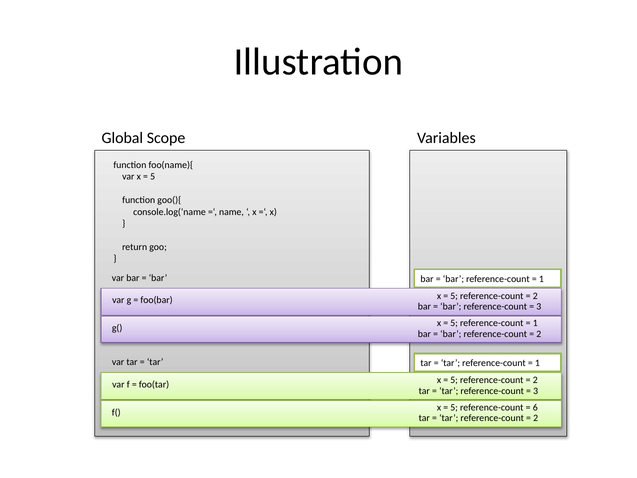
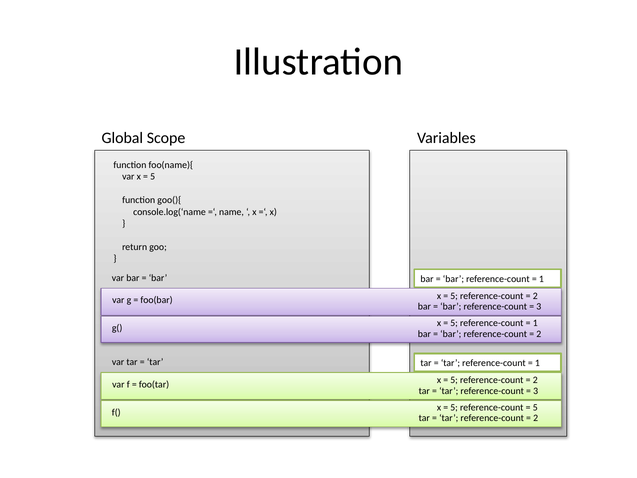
6 at (535, 407): 6 -> 5
